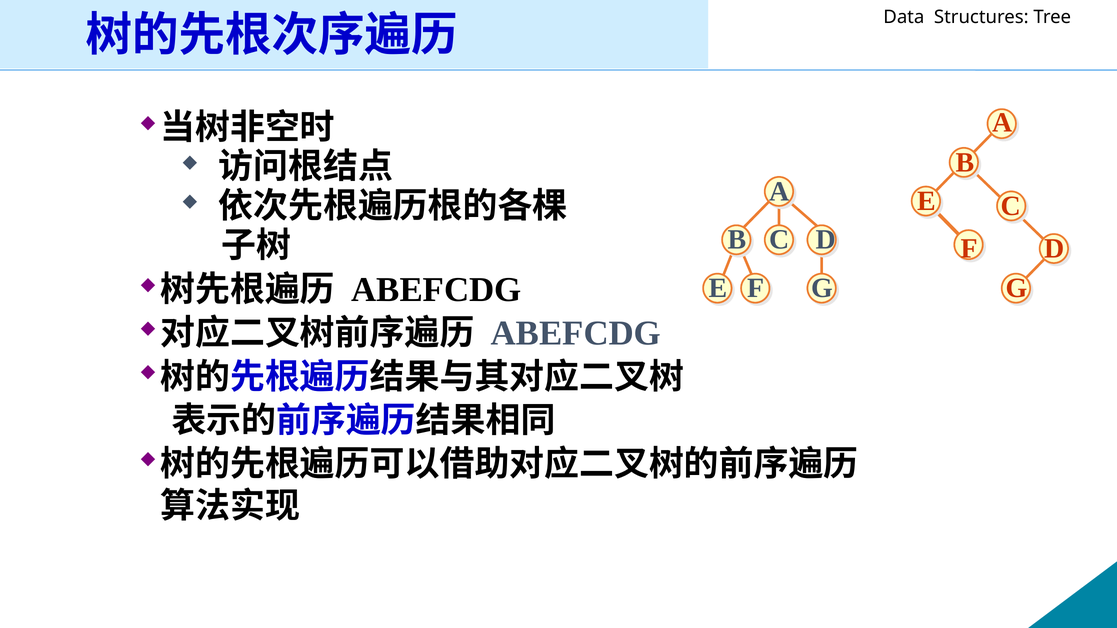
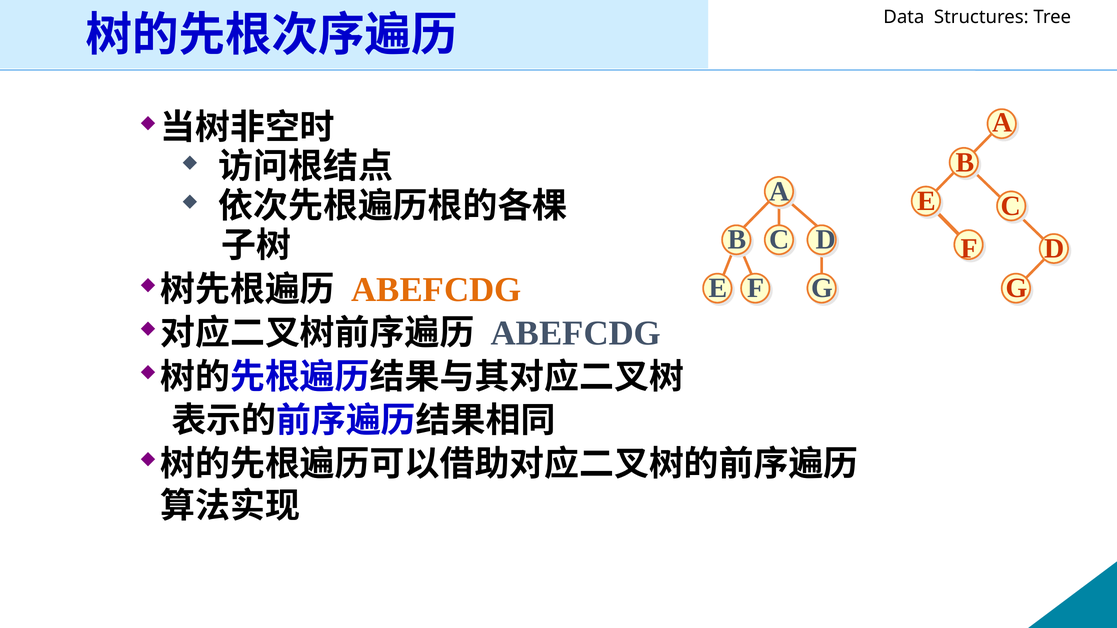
ABEFCDG at (436, 290) colour: black -> orange
